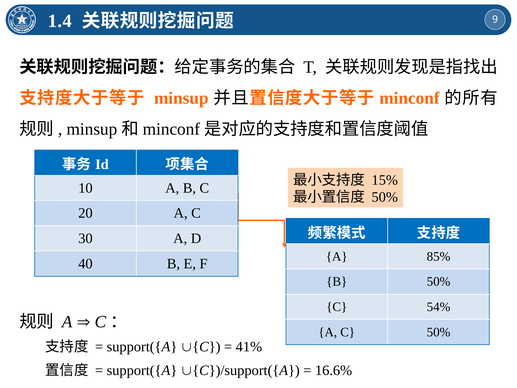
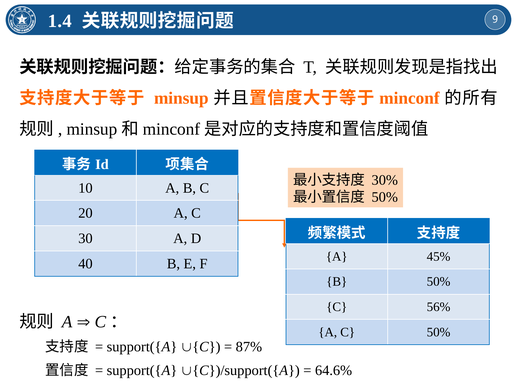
15%: 15% -> 30%
85%: 85% -> 45%
54%: 54% -> 56%
41%: 41% -> 87%
16.6%: 16.6% -> 64.6%
